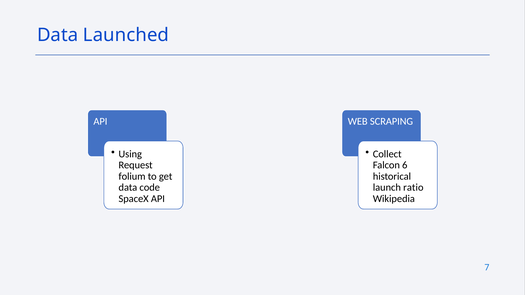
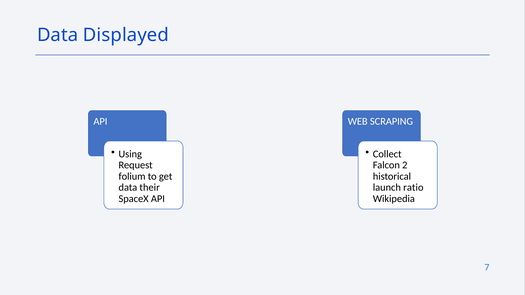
Launched: Launched -> Displayed
6: 6 -> 2
code: code -> their
